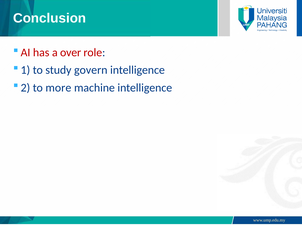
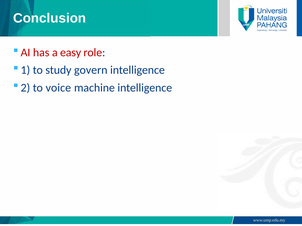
over: over -> easy
more: more -> voice
